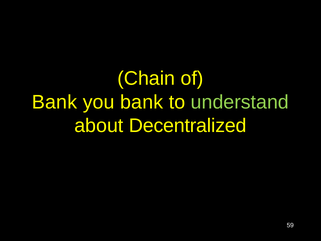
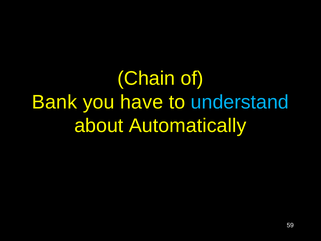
you bank: bank -> have
understand colour: light green -> light blue
Decentralized: Decentralized -> Automatically
